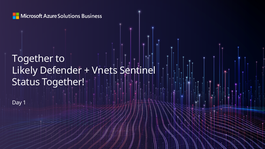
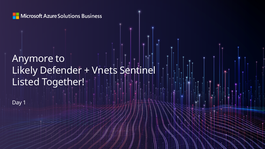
Together at (33, 59): Together -> Anymore
Status: Status -> Listed
